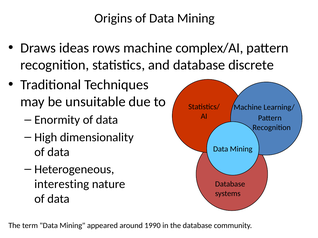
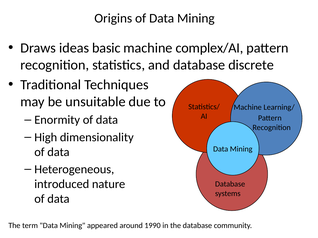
rows: rows -> basic
interesting: interesting -> introduced
